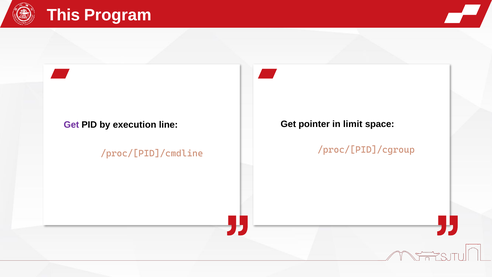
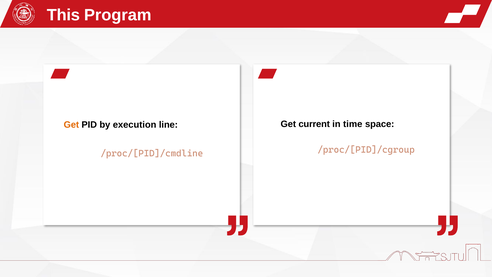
pointer: pointer -> current
limit: limit -> time
Get at (71, 125) colour: purple -> orange
